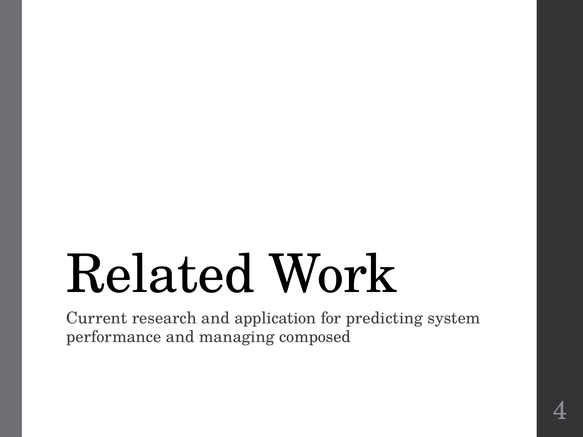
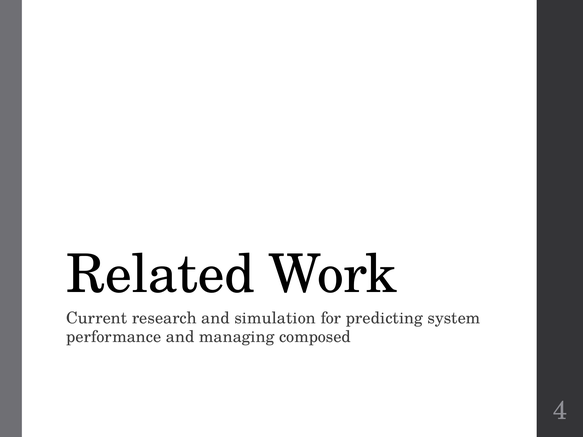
application: application -> simulation
